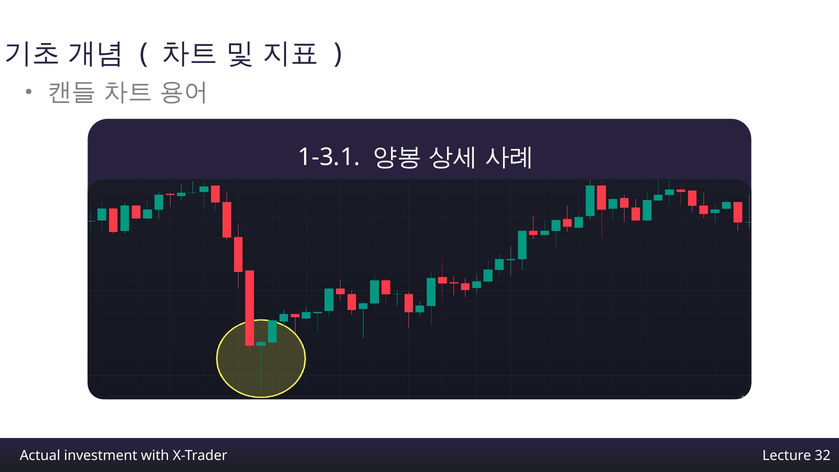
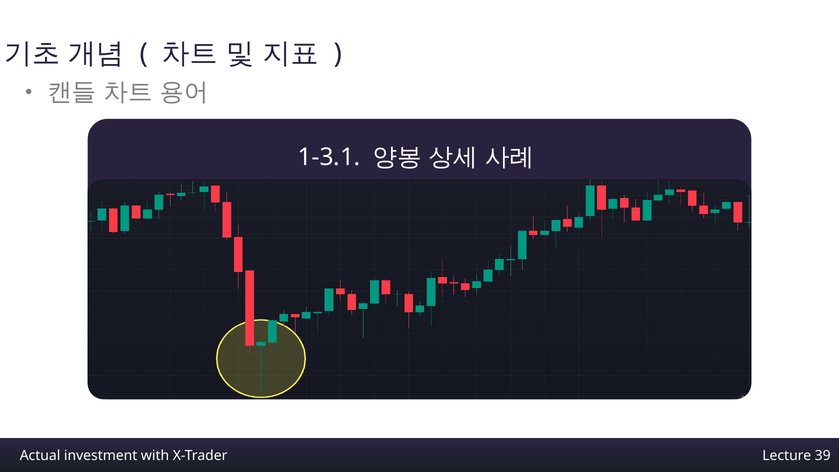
32: 32 -> 39
